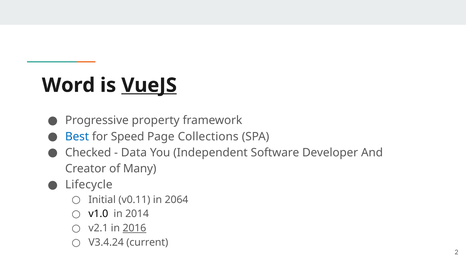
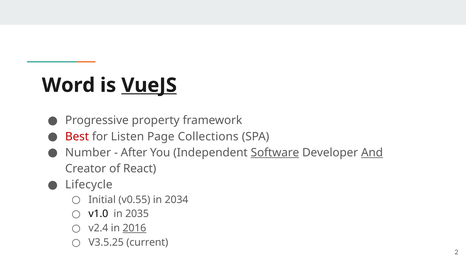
Best colour: blue -> red
Speed: Speed -> Listen
Checked: Checked -> Number
Data: Data -> After
Software underline: none -> present
And underline: none -> present
Many: Many -> React
v0.11: v0.11 -> v0.55
2064: 2064 -> 2034
2014: 2014 -> 2035
v2.1: v2.1 -> v2.4
V3.4.24: V3.4.24 -> V3.5.25
